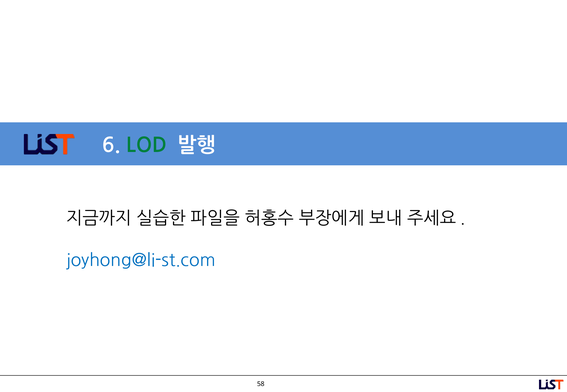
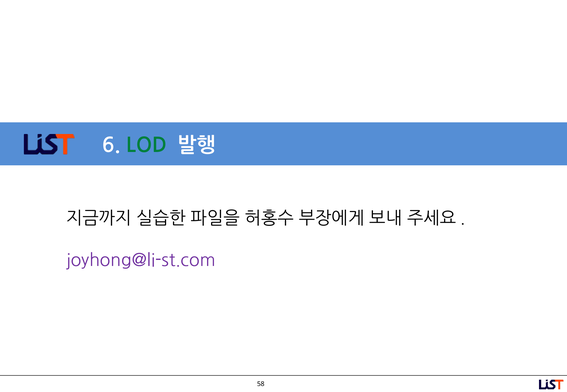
joyhong@li-st.com colour: blue -> purple
